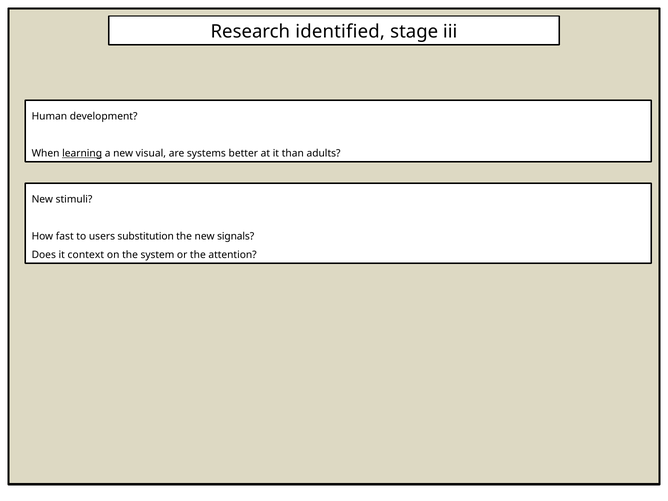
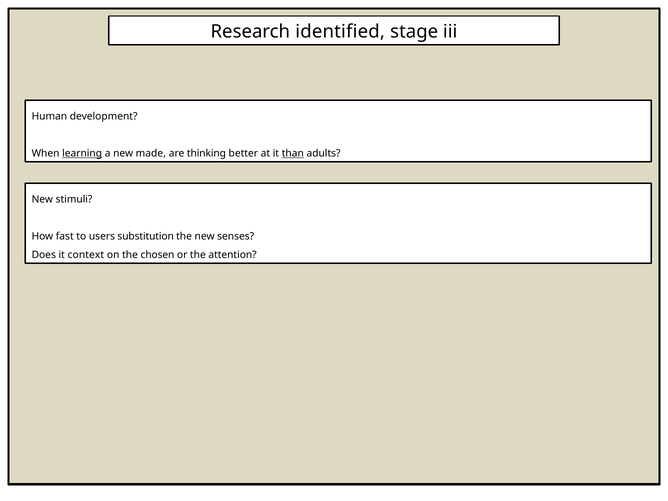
visual: visual -> made
systems: systems -> thinking
than underline: none -> present
signals: signals -> senses
system: system -> chosen
